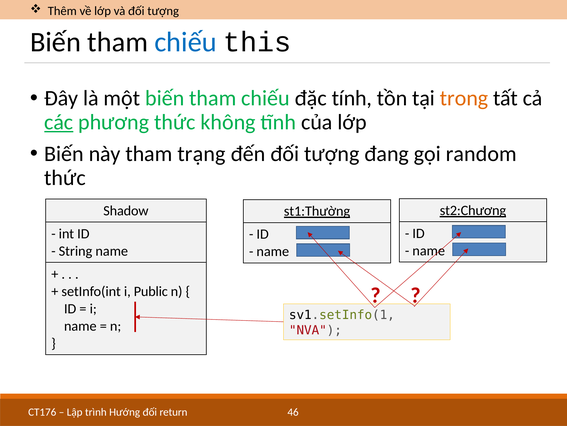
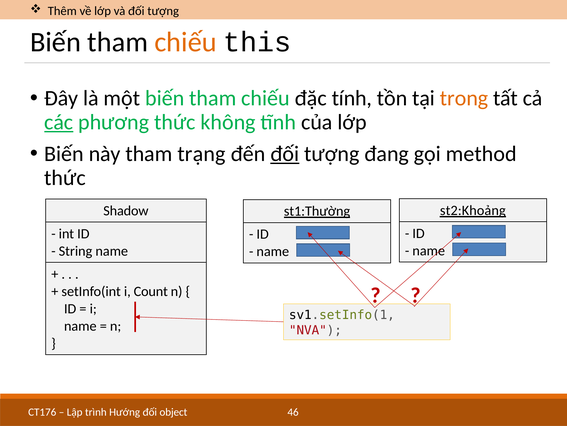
chiếu at (186, 42) colour: blue -> orange
đối at (285, 154) underline: none -> present
random: random -> method
st2:Chương: st2:Chương -> st2:Khoảng
Public: Public -> Count
return: return -> object
